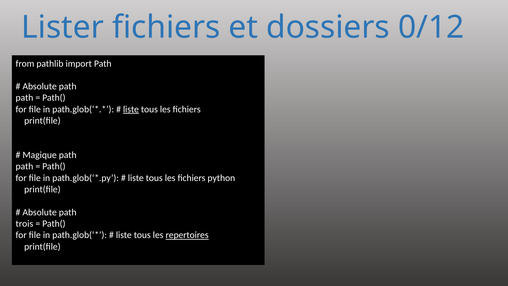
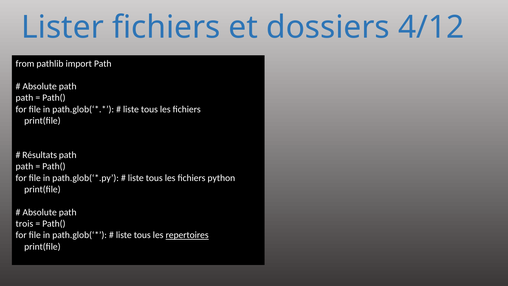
0/12: 0/12 -> 4/12
liste at (131, 109) underline: present -> none
Magique: Magique -> Résultats
